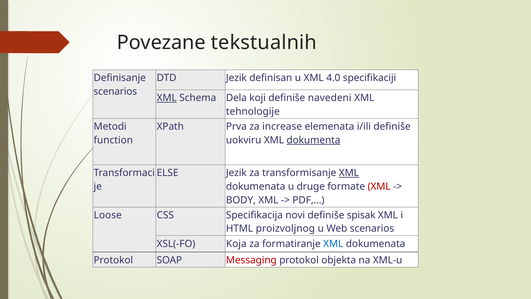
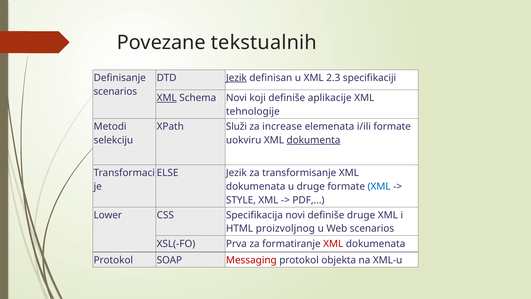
Jezik at (236, 78) underline: none -> present
4.0: 4.0 -> 2.3
Schema Dela: Dela -> Novi
navedeni: navedeni -> aplikacije
Prva: Prva -> Služi
i/ili definiše: definiše -> formate
function: function -> selekciju
XML at (349, 173) underline: present -> none
XML at (379, 186) colour: red -> blue
BODY: BODY -> STYLE
Loose: Loose -> Lower
definiše spisak: spisak -> druge
Koja: Koja -> Prva
XML at (333, 243) colour: blue -> red
